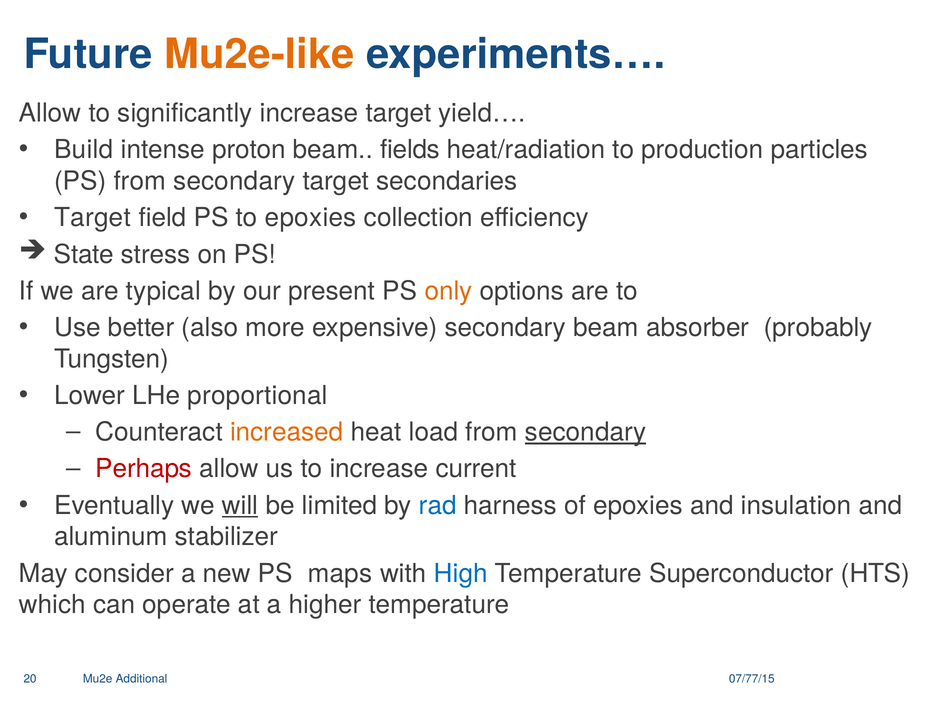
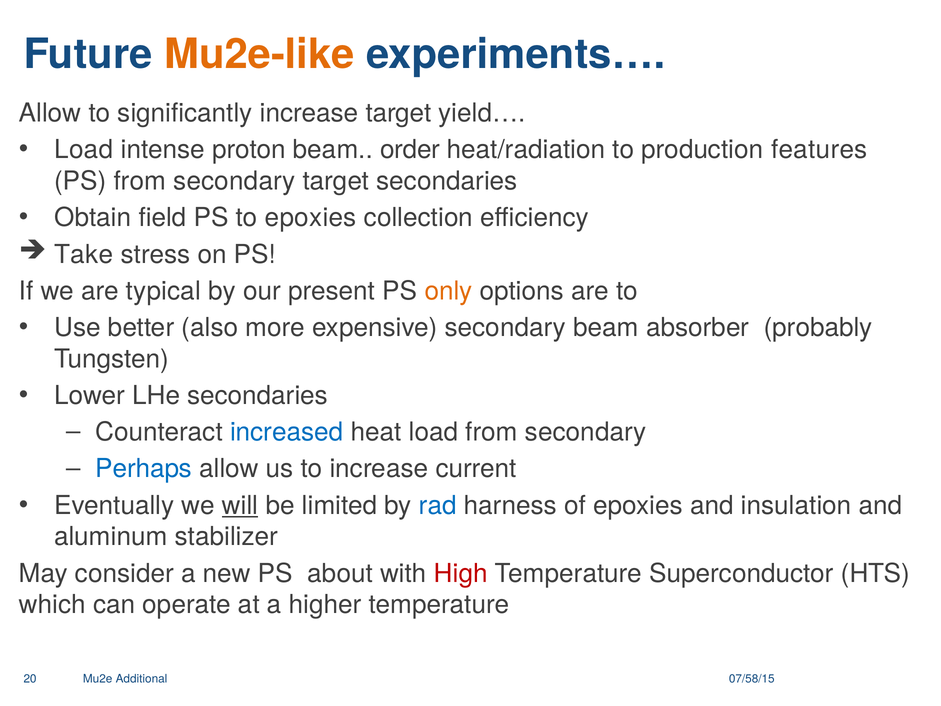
Build at (84, 150): Build -> Load
fields: fields -> order
particles: particles -> features
Target at (93, 218): Target -> Obtain
State: State -> Take
LHe proportional: proportional -> secondaries
increased colour: orange -> blue
secondary at (586, 432) underline: present -> none
Perhaps colour: red -> blue
maps: maps -> about
High colour: blue -> red
07/77/15: 07/77/15 -> 07/58/15
